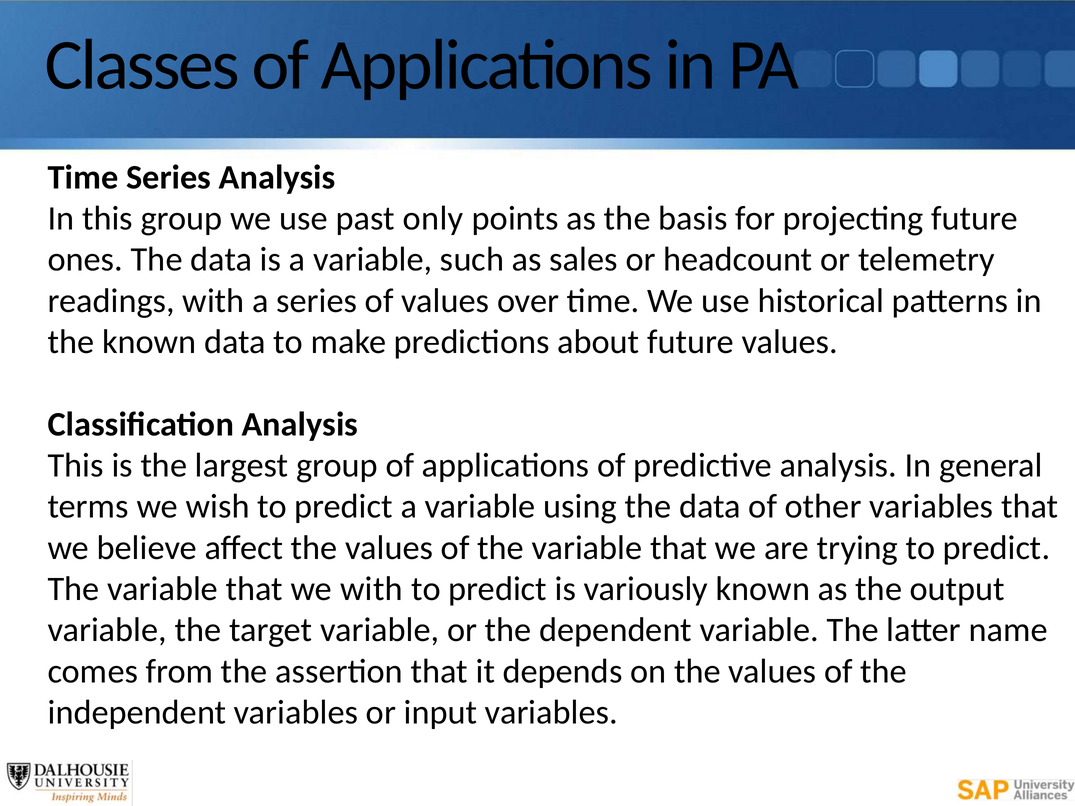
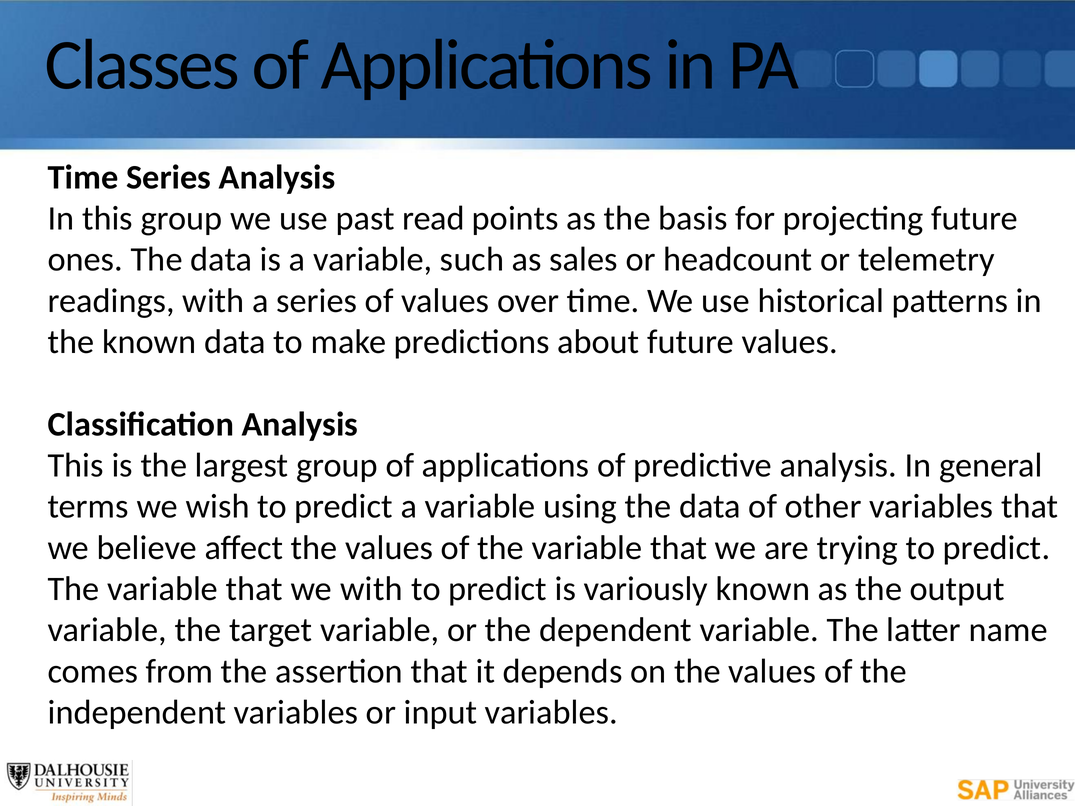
only: only -> read
